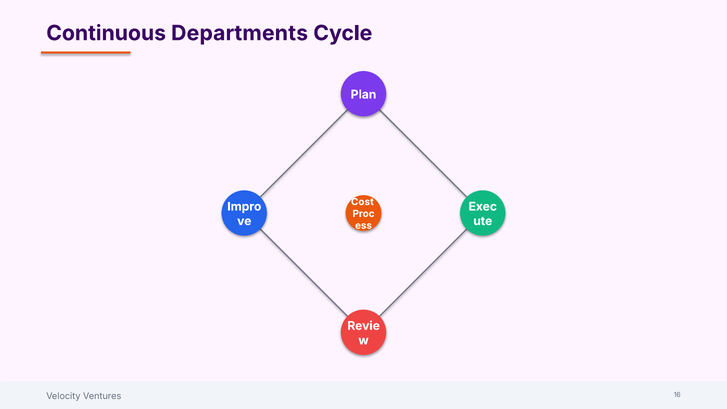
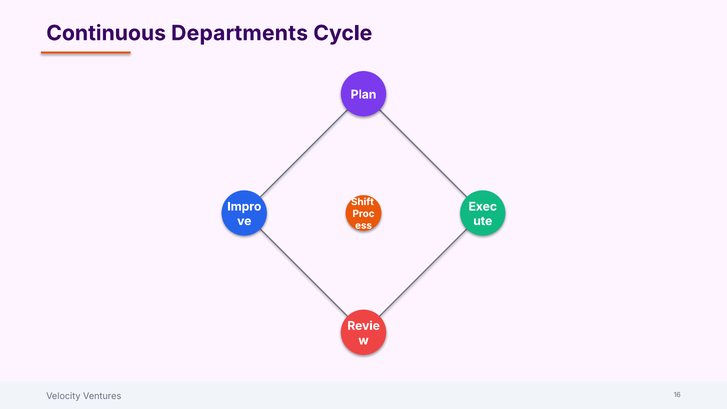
Cost: Cost -> Shift
